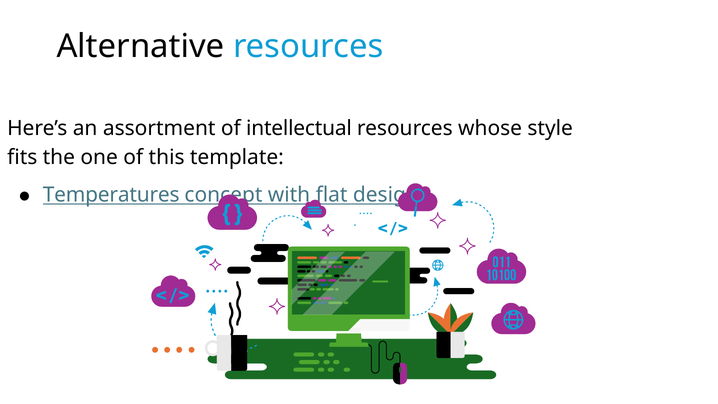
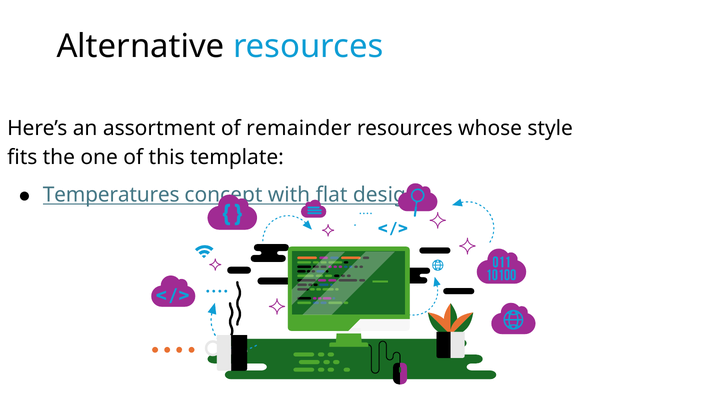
intellectual: intellectual -> remainder
